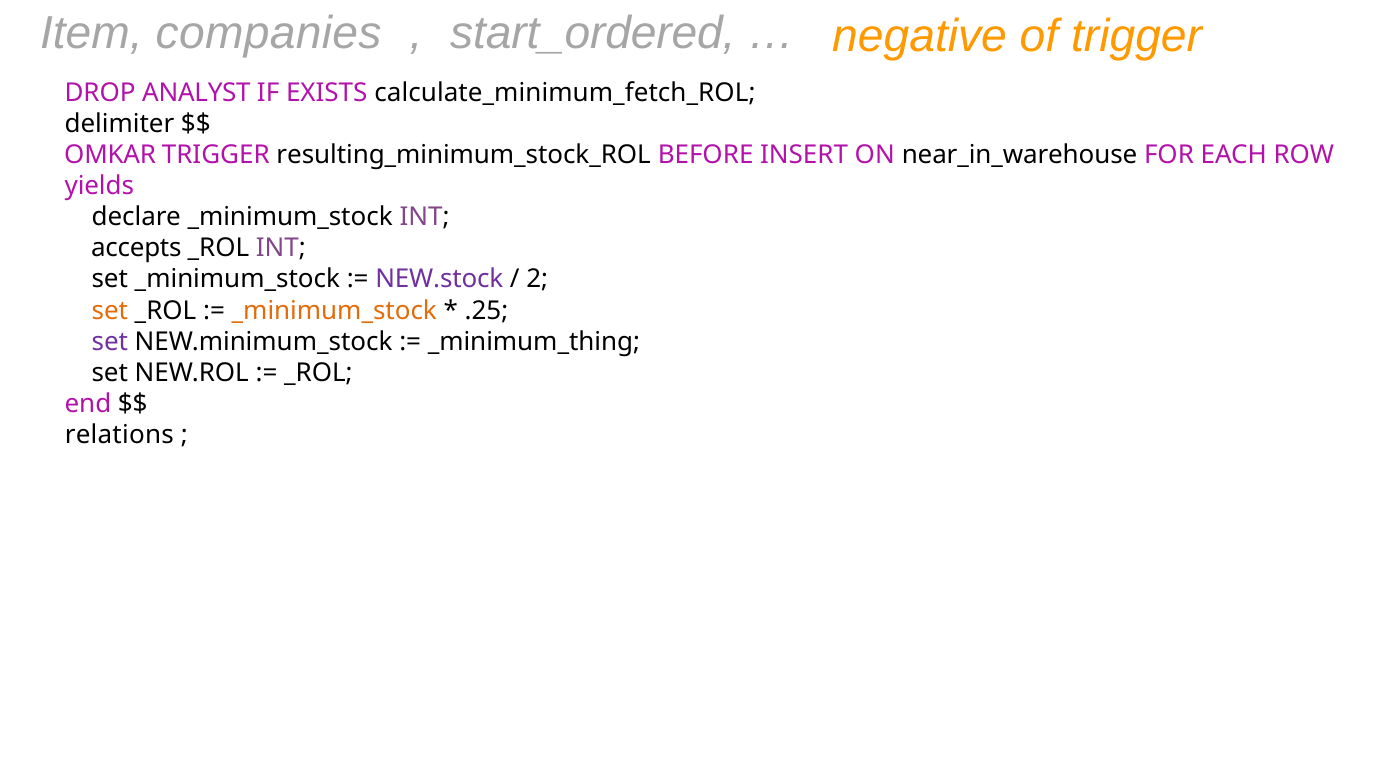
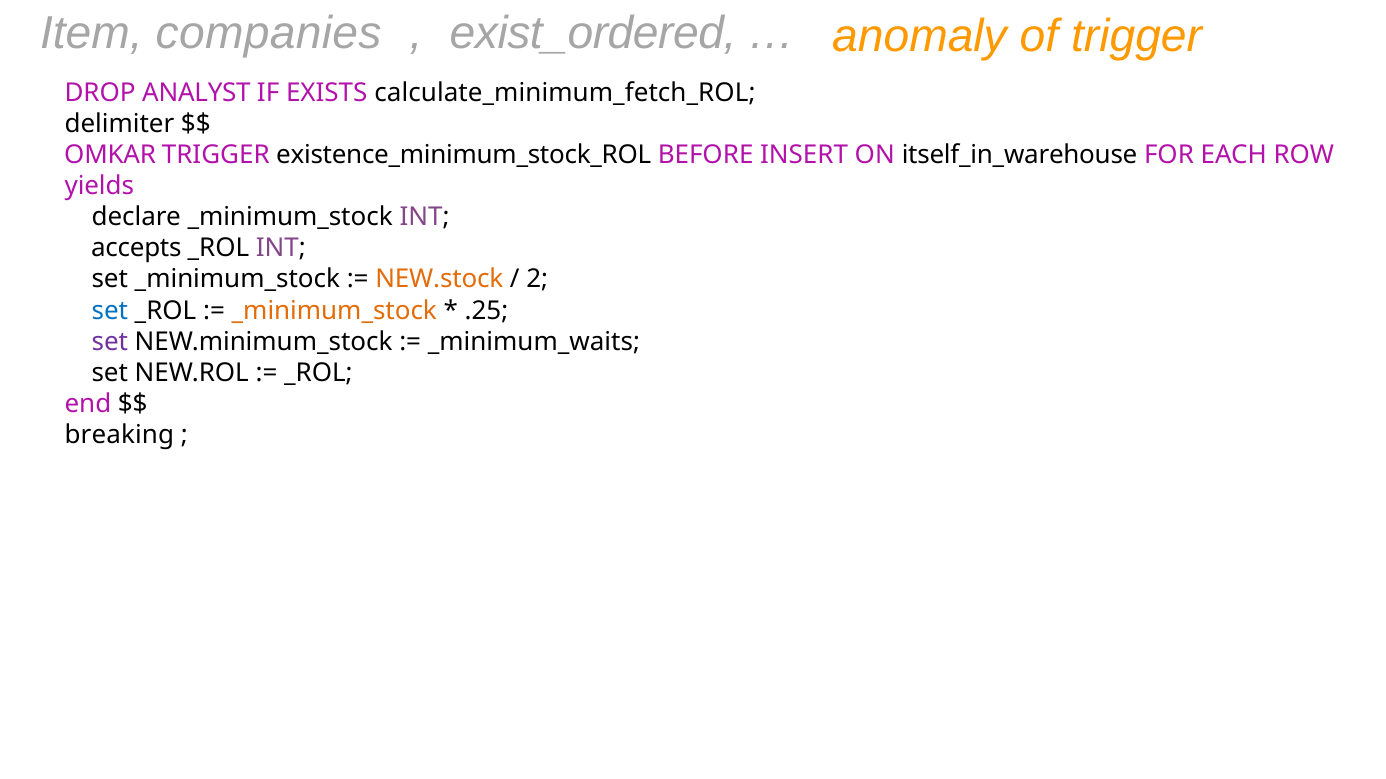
start_ordered: start_ordered -> exist_ordered
negative: negative -> anomaly
resulting_minimum_stock_ROL: resulting_minimum_stock_ROL -> existence_minimum_stock_ROL
near_in_warehouse: near_in_warehouse -> itself_in_warehouse
NEW.stock colour: purple -> orange
set at (110, 311) colour: orange -> blue
_minimum_thing: _minimum_thing -> _minimum_waits
relations: relations -> breaking
